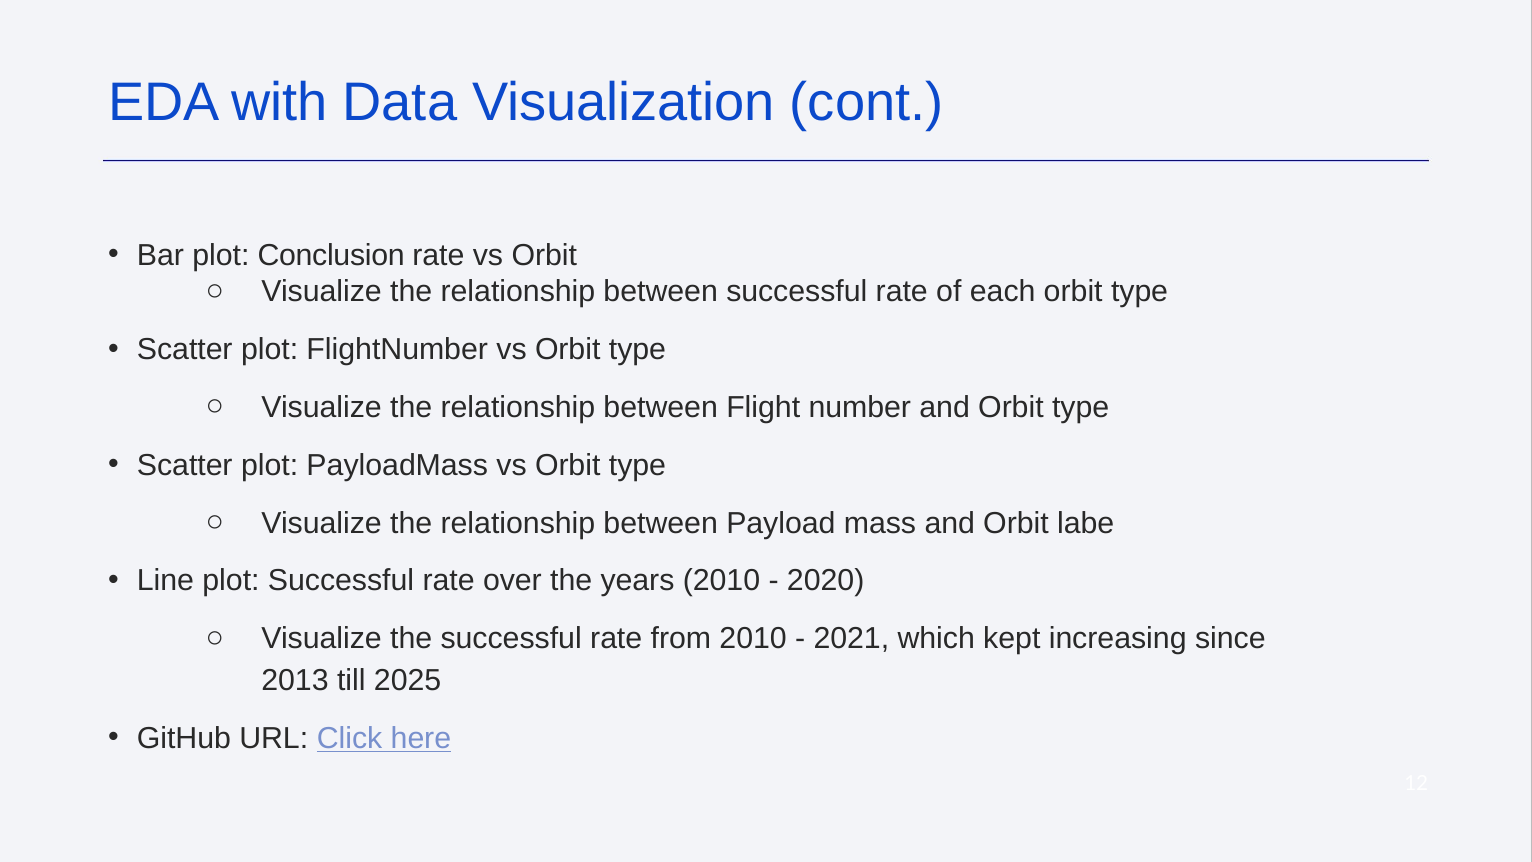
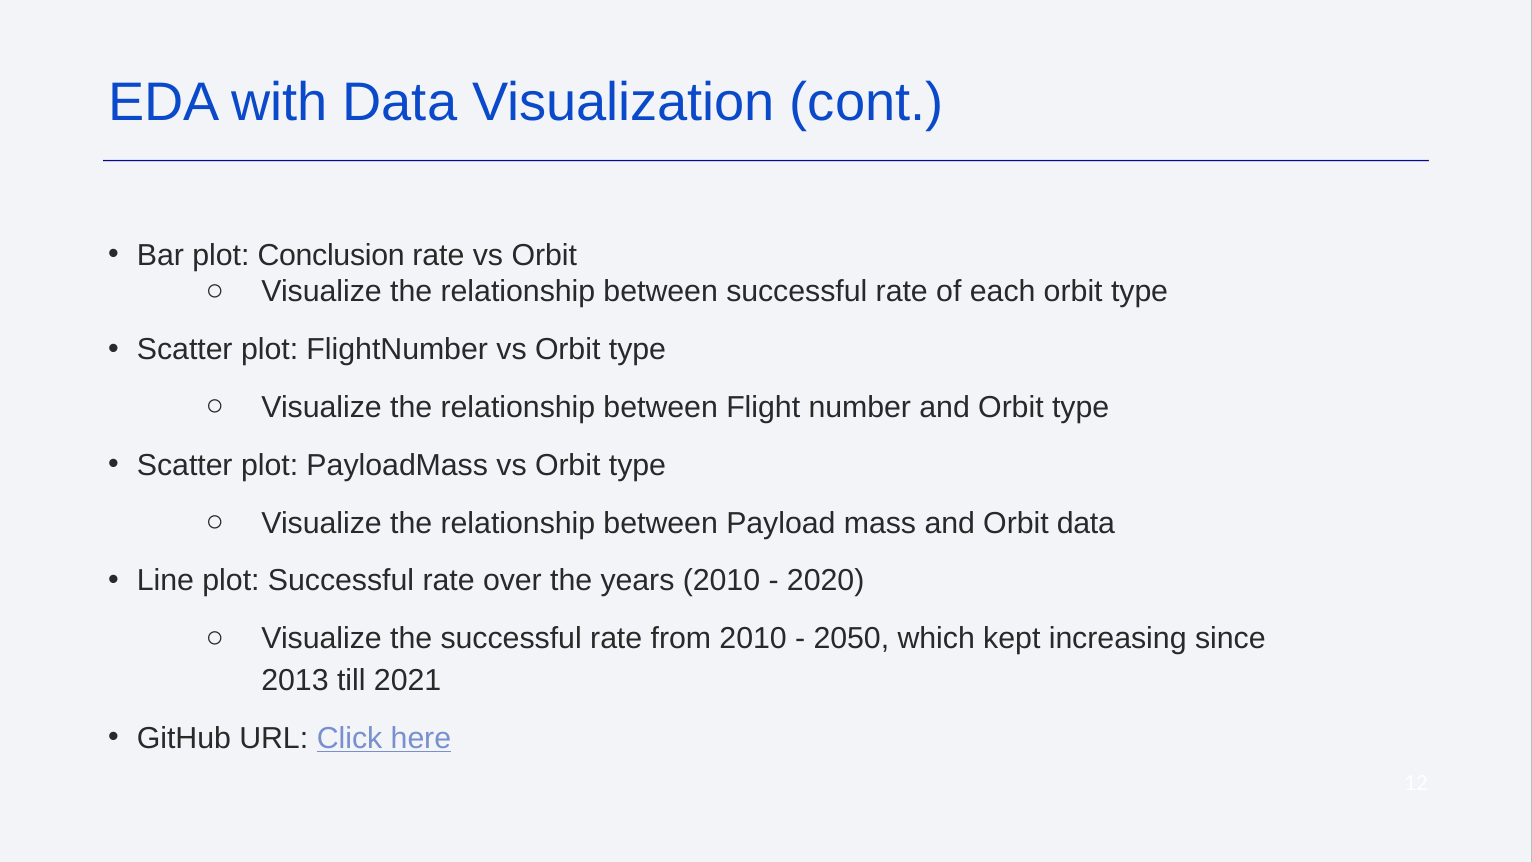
Orbit labe: labe -> data
2021: 2021 -> 2050
2025: 2025 -> 2021
